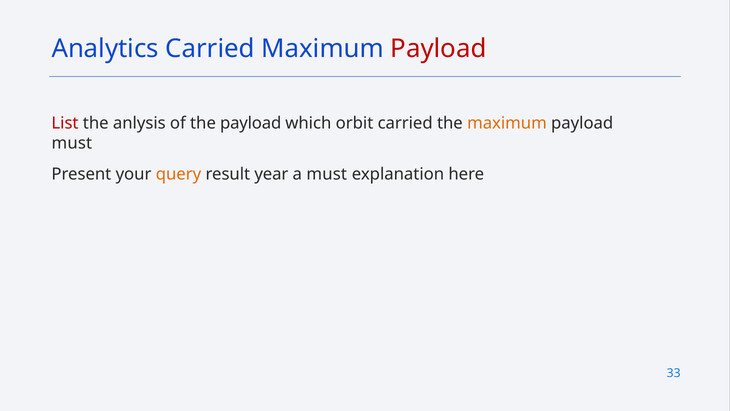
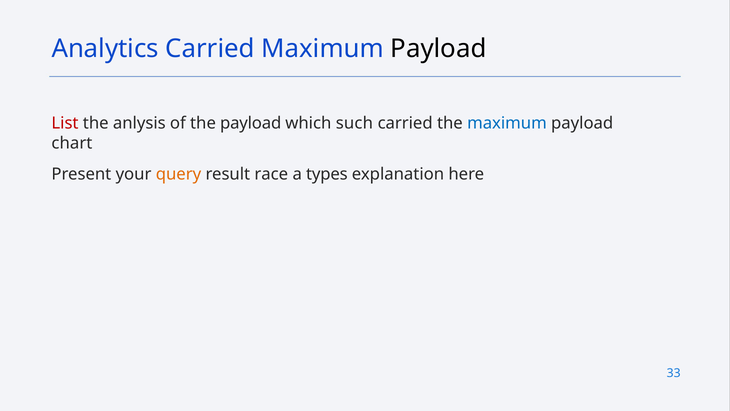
Payload at (438, 49) colour: red -> black
orbit: orbit -> such
maximum at (507, 123) colour: orange -> blue
must at (72, 143): must -> chart
year: year -> race
a must: must -> types
